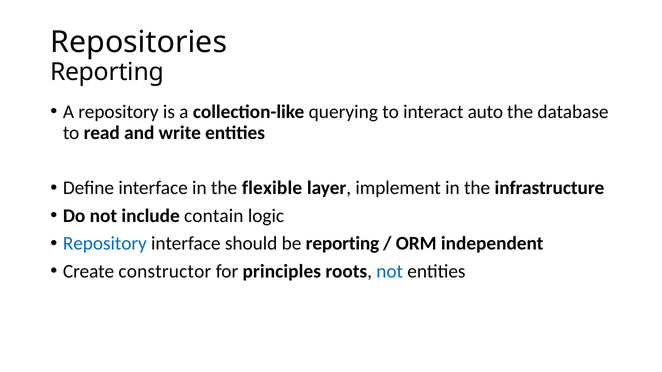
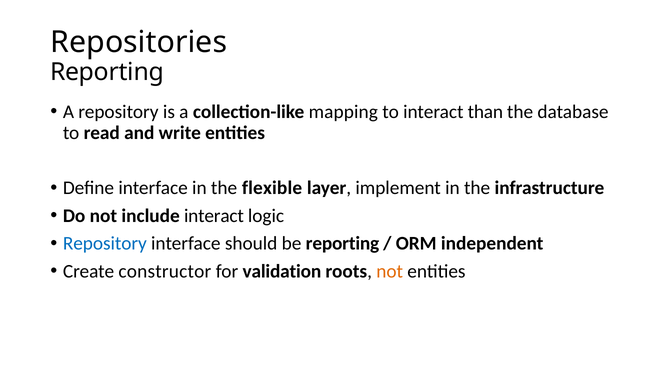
querying: querying -> mapping
auto: auto -> than
include contain: contain -> interact
principles: principles -> validation
not at (390, 272) colour: blue -> orange
